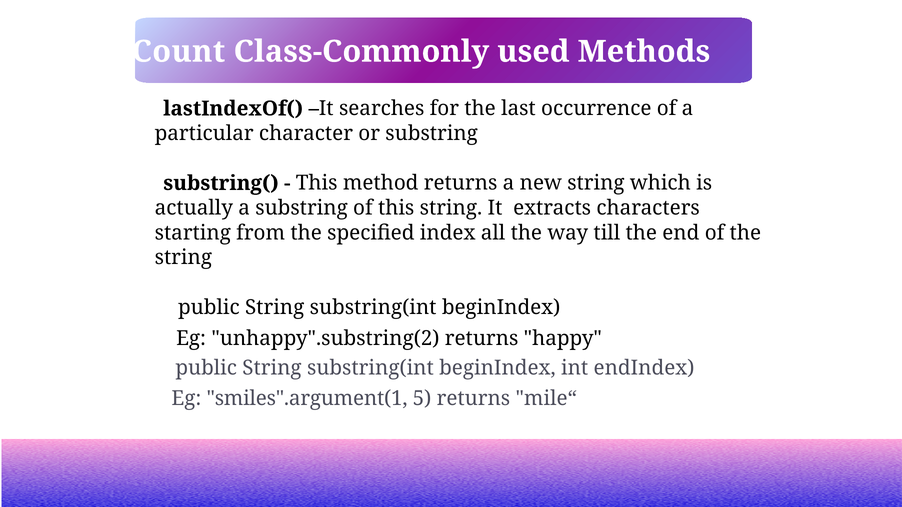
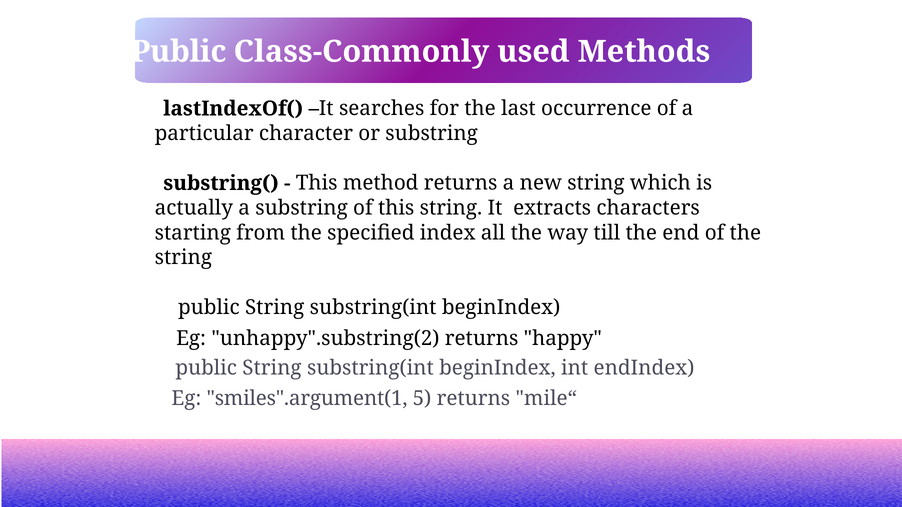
Count at (178, 52): Count -> Public
